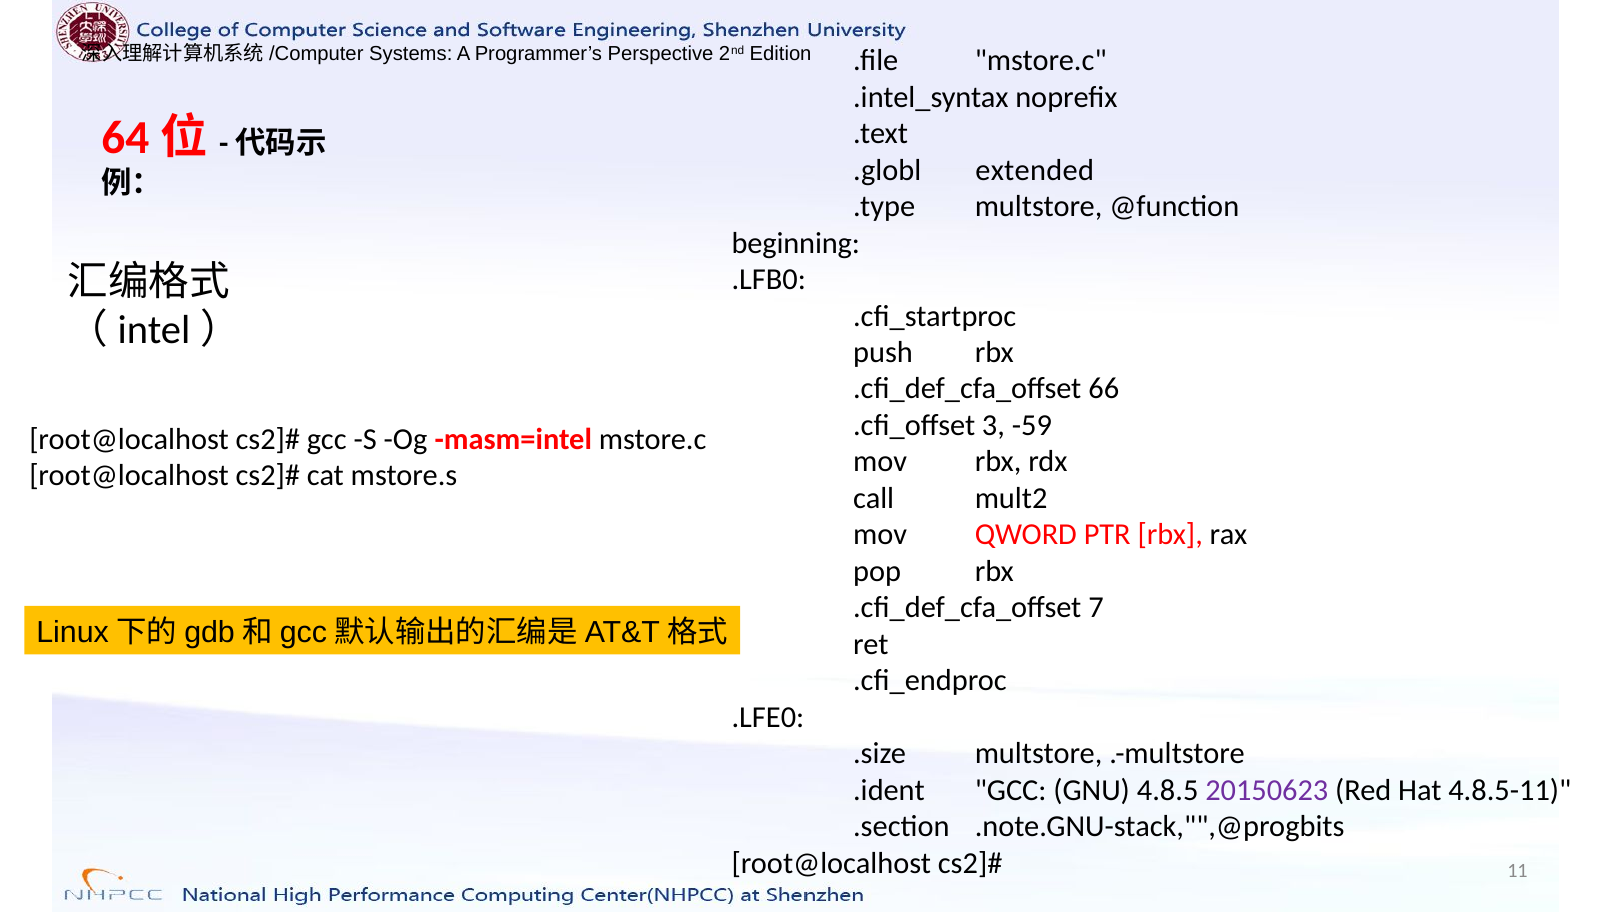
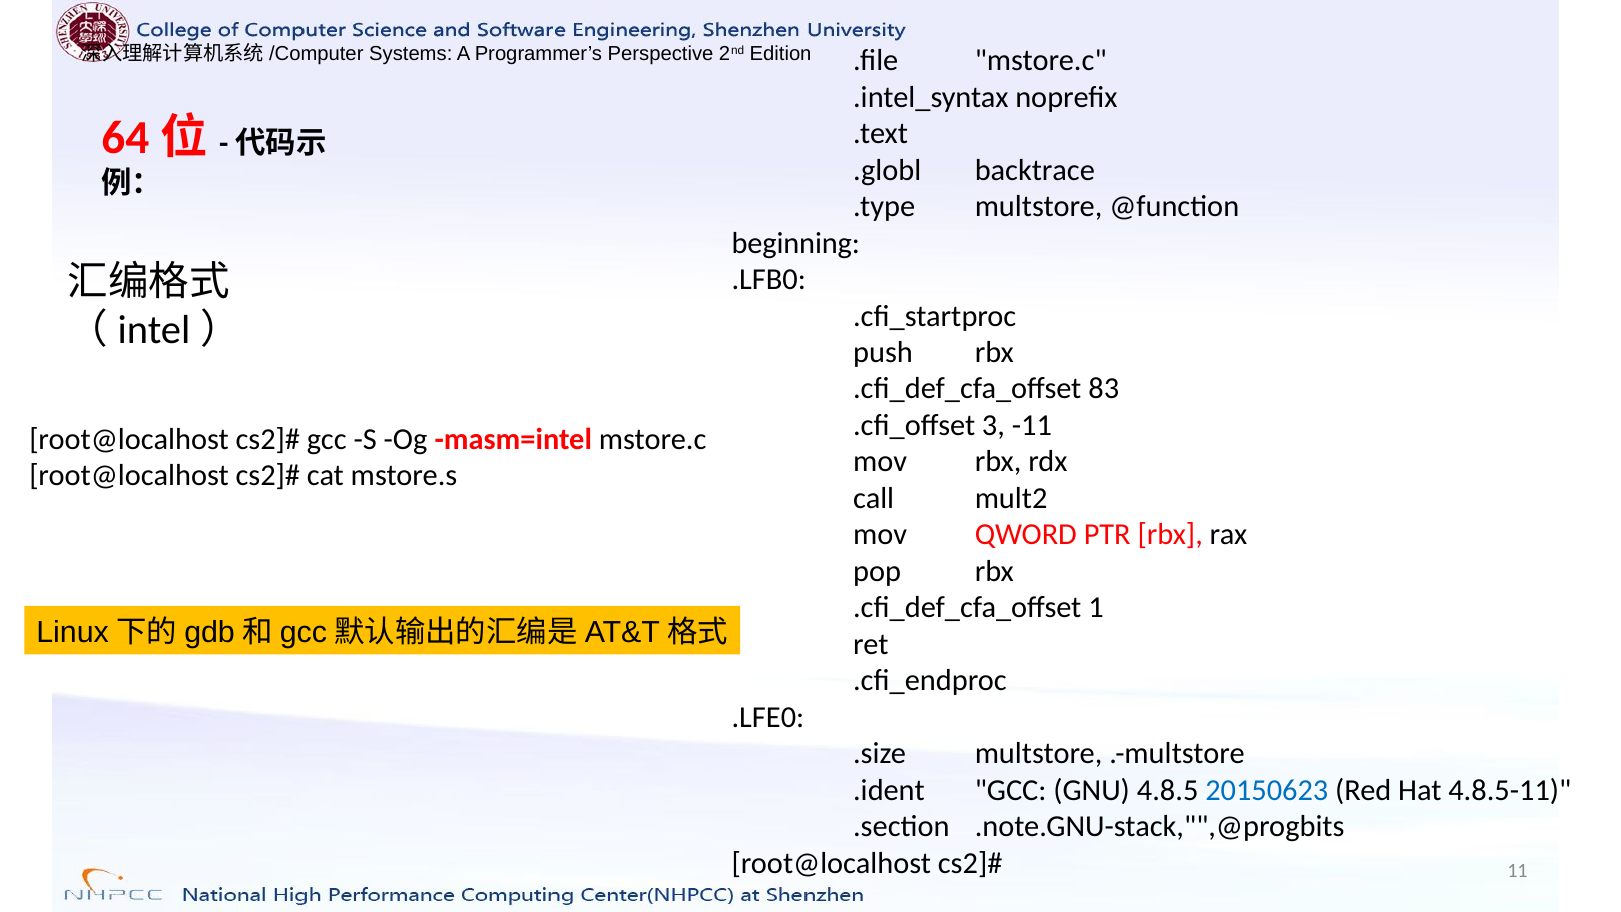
extended: extended -> backtrace
66: 66 -> 83
-59: -59 -> -11
7: 7 -> 1
20150623 colour: purple -> blue
